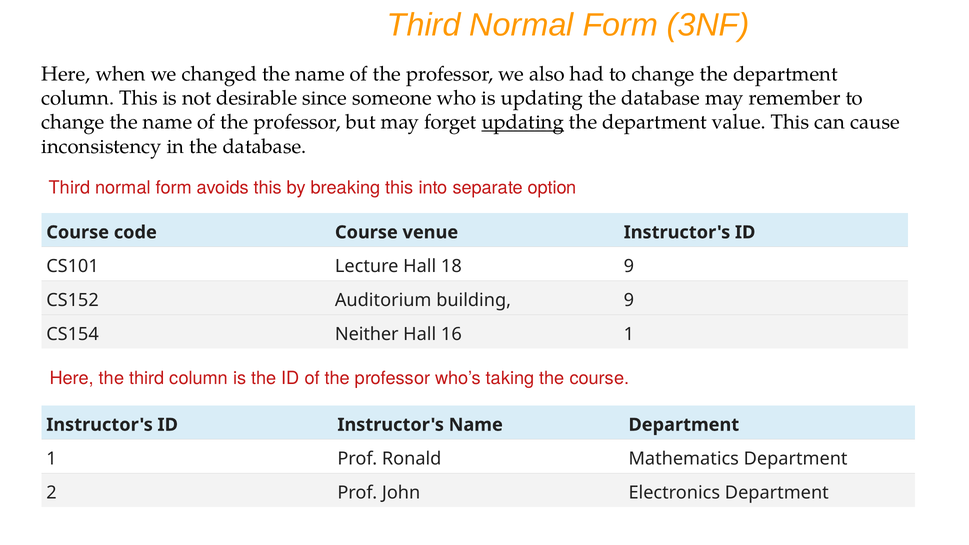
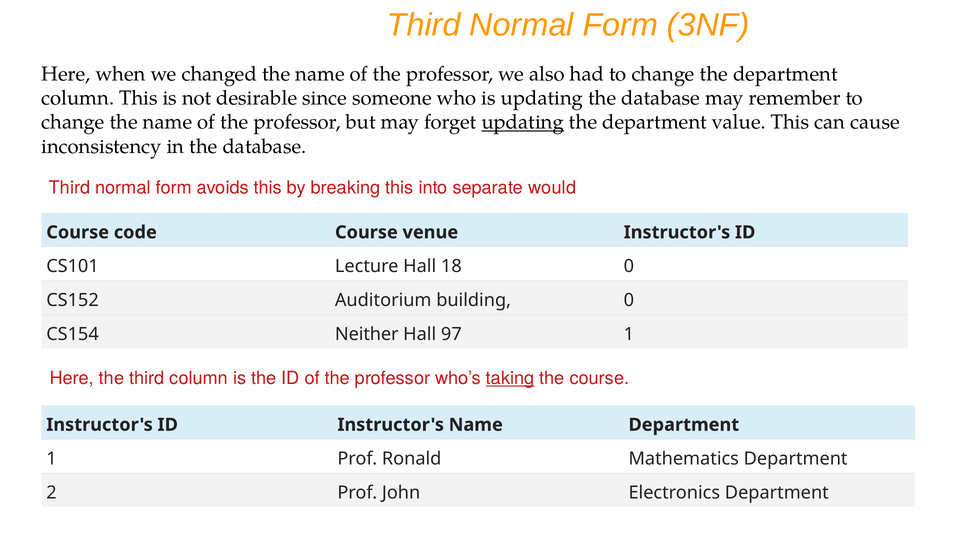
option: option -> would
18 9: 9 -> 0
building 9: 9 -> 0
16: 16 -> 97
taking underline: none -> present
